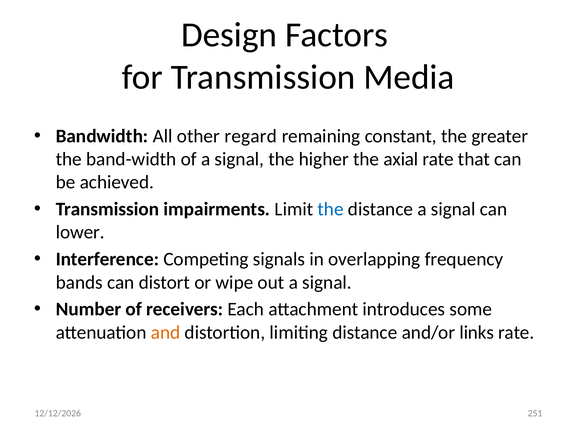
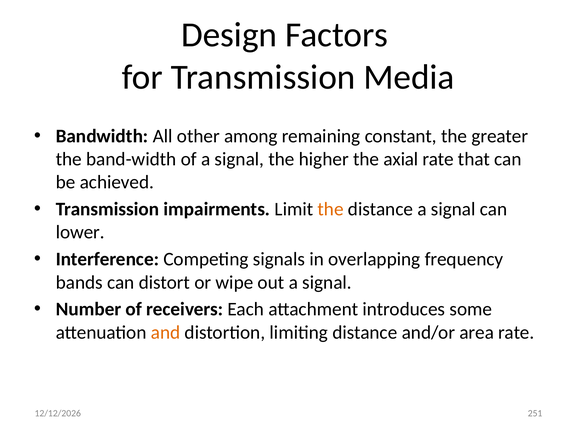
regard: regard -> among
the at (331, 209) colour: blue -> orange
links: links -> area
